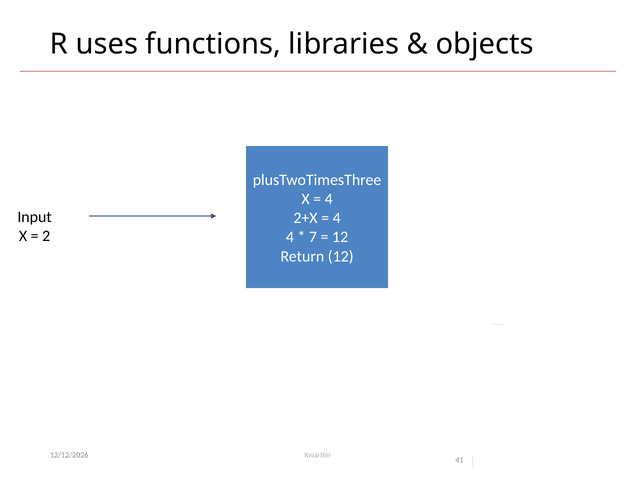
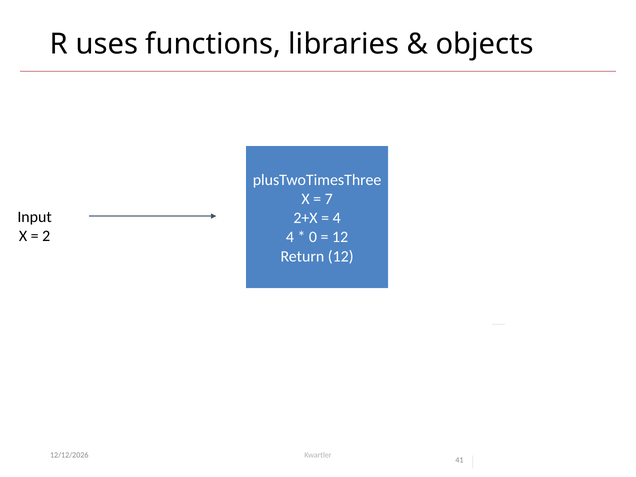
4 at (329, 199): 4 -> 7
7: 7 -> 0
